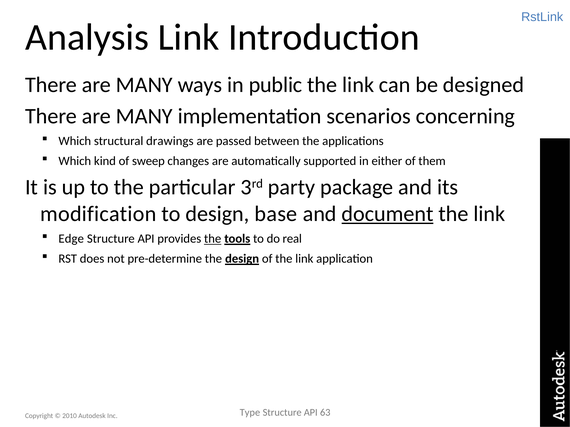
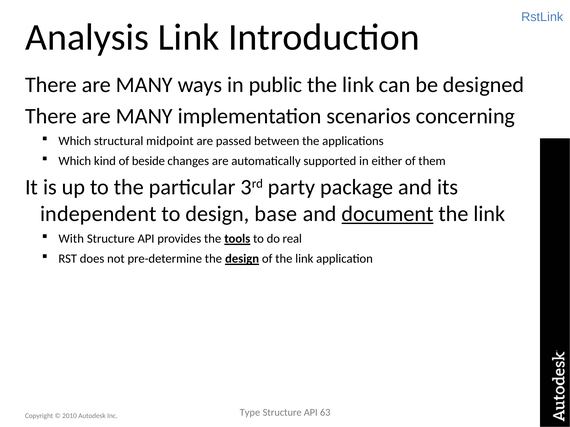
drawings: drawings -> midpoint
sweep: sweep -> beside
modification: modification -> independent
Edge: Edge -> With
the at (213, 239) underline: present -> none
